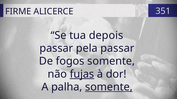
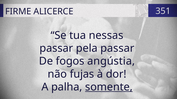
depois: depois -> nessas
fogos somente: somente -> angústia
fujas underline: present -> none
